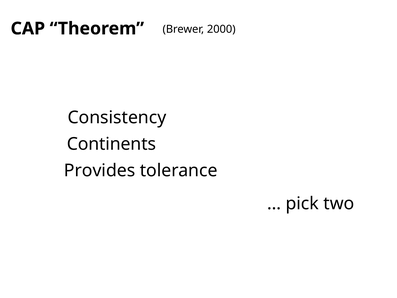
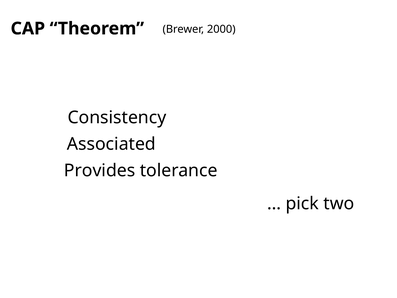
Continents: Continents -> Associated
